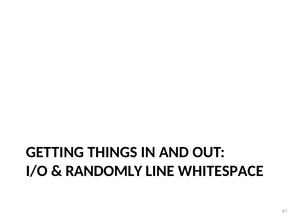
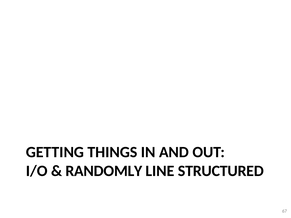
WHITESPACE: WHITESPACE -> STRUCTURED
